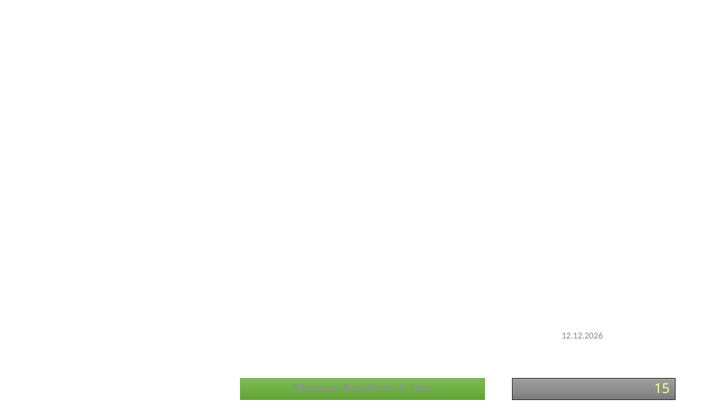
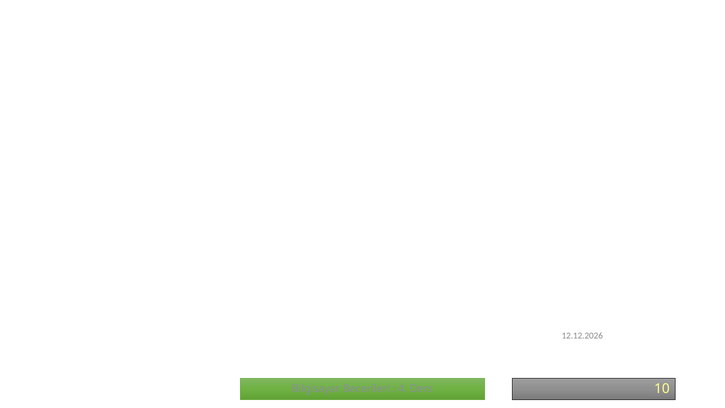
15: 15 -> 10
